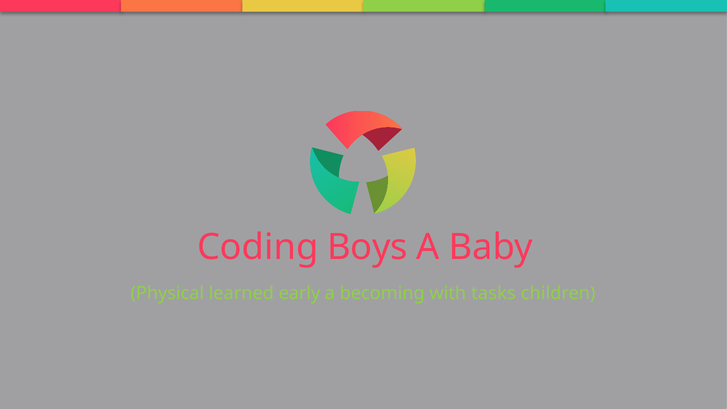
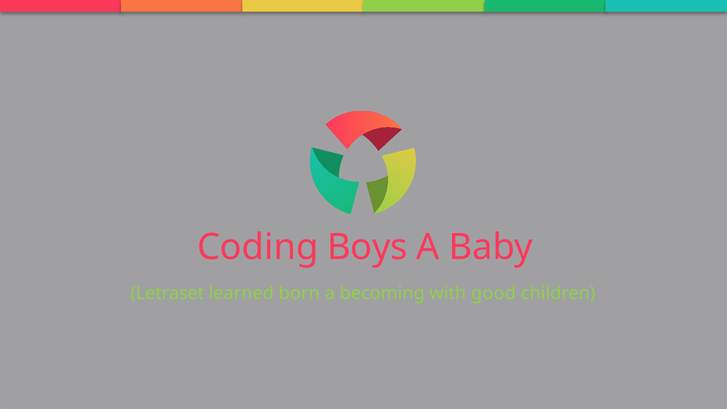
Physical: Physical -> Letraset
early: early -> born
tasks: tasks -> good
